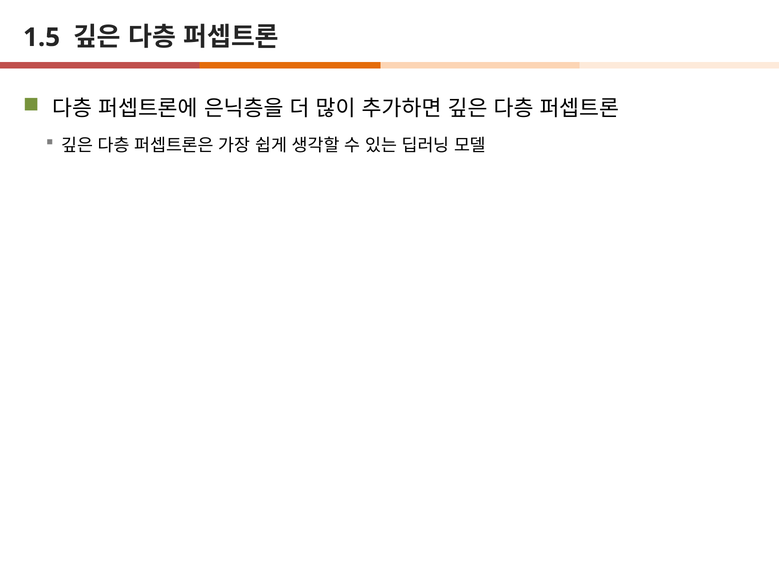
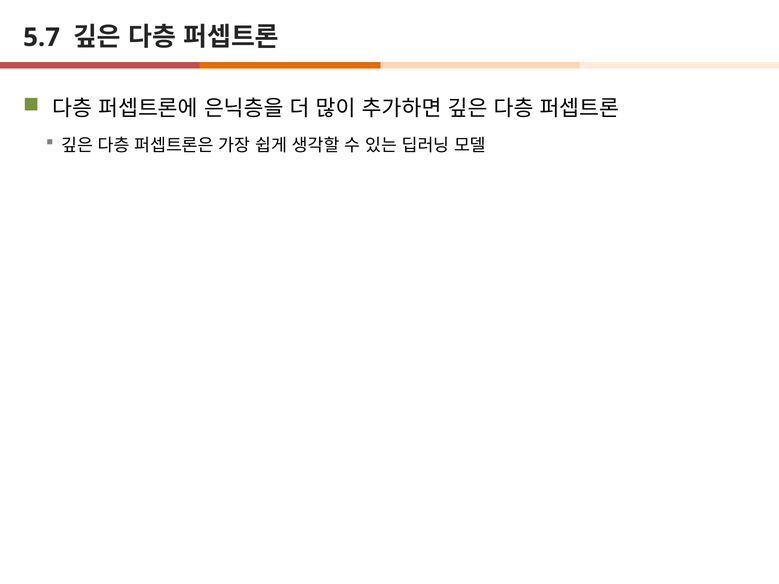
1.5: 1.5 -> 5.7
